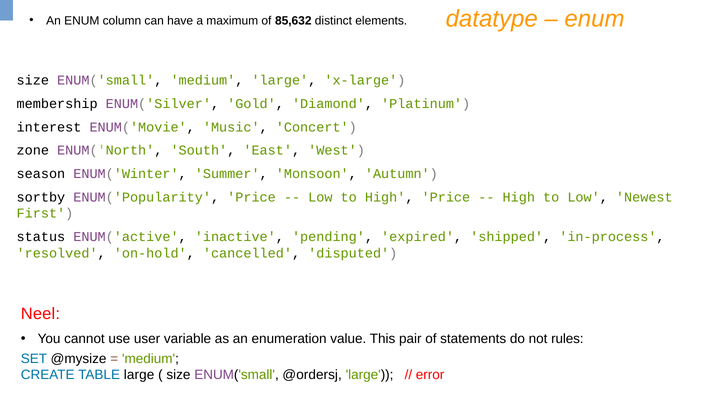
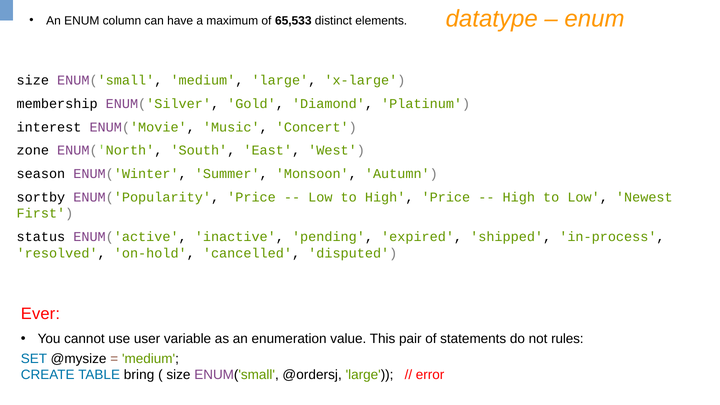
85,632: 85,632 -> 65,533
Neel: Neel -> Ever
TABLE large: large -> bring
